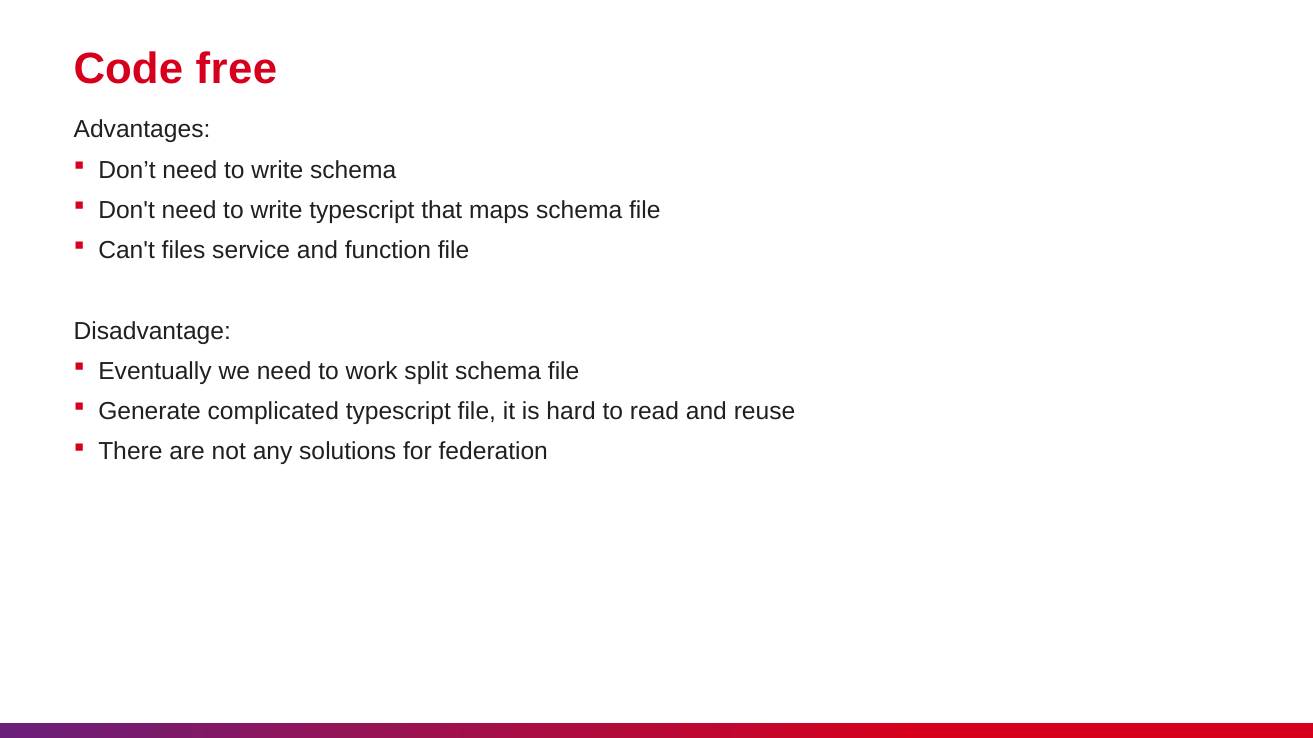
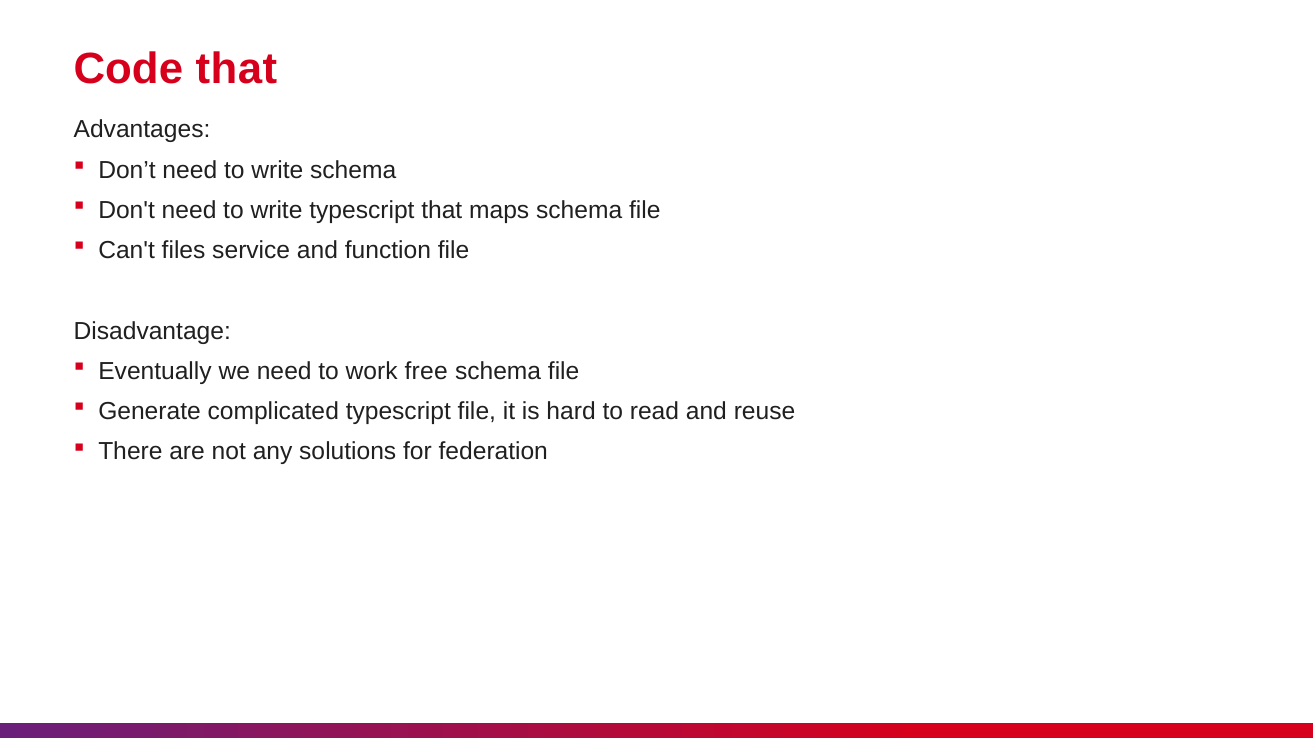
Code free: free -> that
split: split -> free
